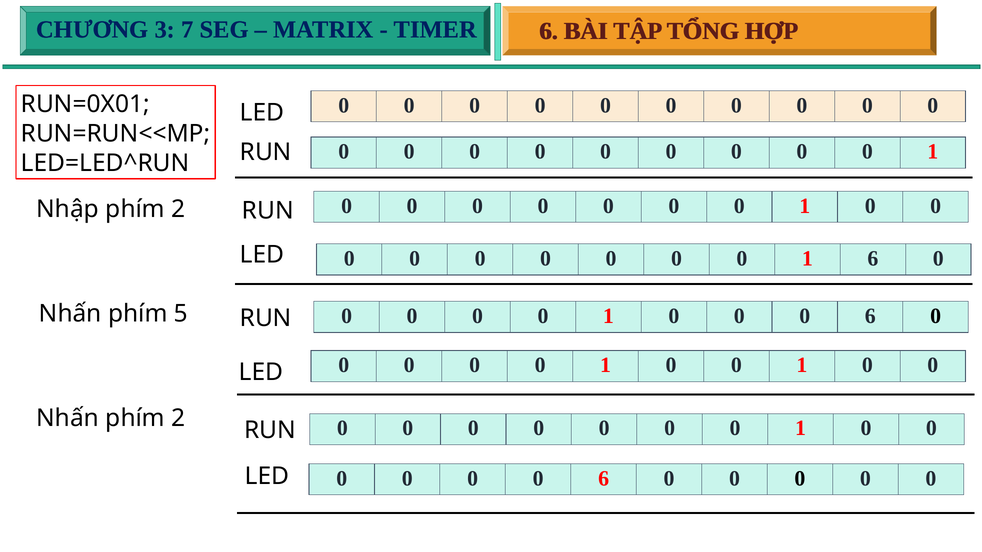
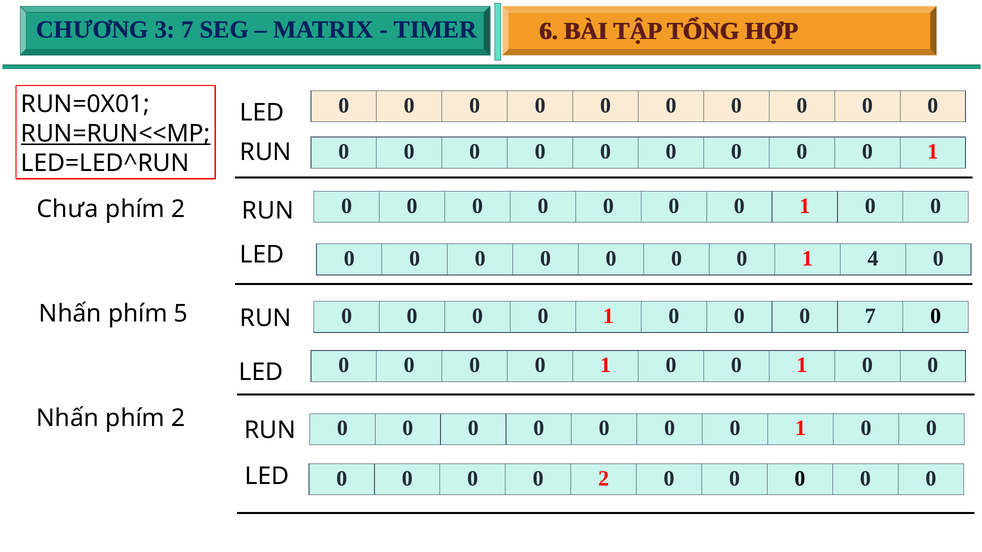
RUN=RUN<<MP underline: none -> present
Nhập: Nhập -> Chưa
1 6: 6 -> 4
6 at (870, 316): 6 -> 7
6 at (604, 479): 6 -> 2
